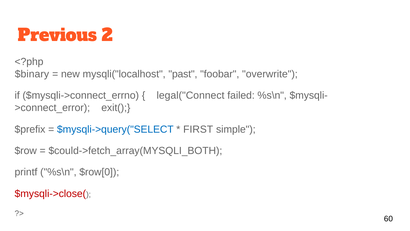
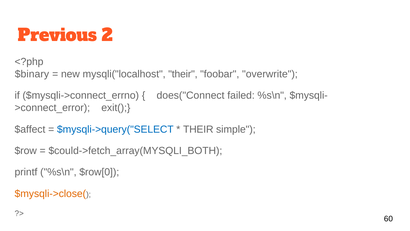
mysqli("localhost past: past -> their
legal("Connect: legal("Connect -> does("Connect
$prefix: $prefix -> $affect
FIRST at (198, 129): FIRST -> THEIR
$mysqli->close( colour: red -> orange
